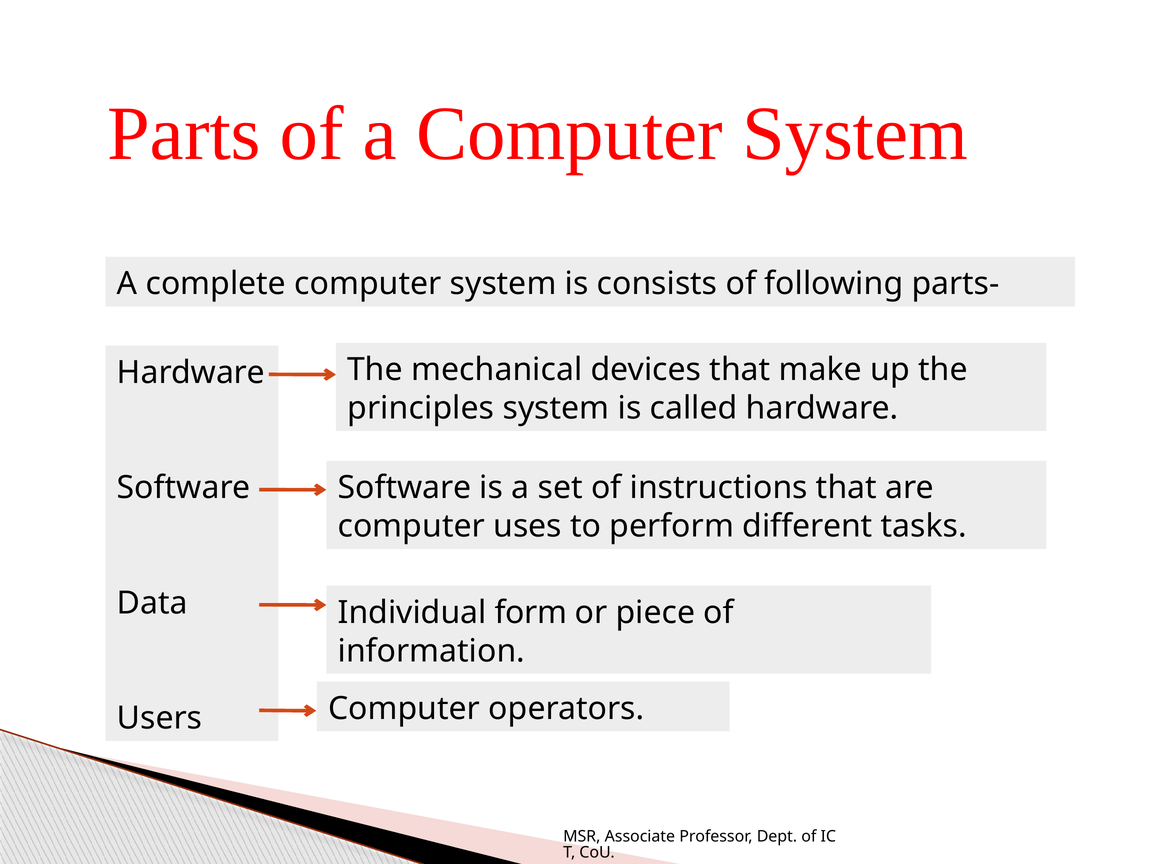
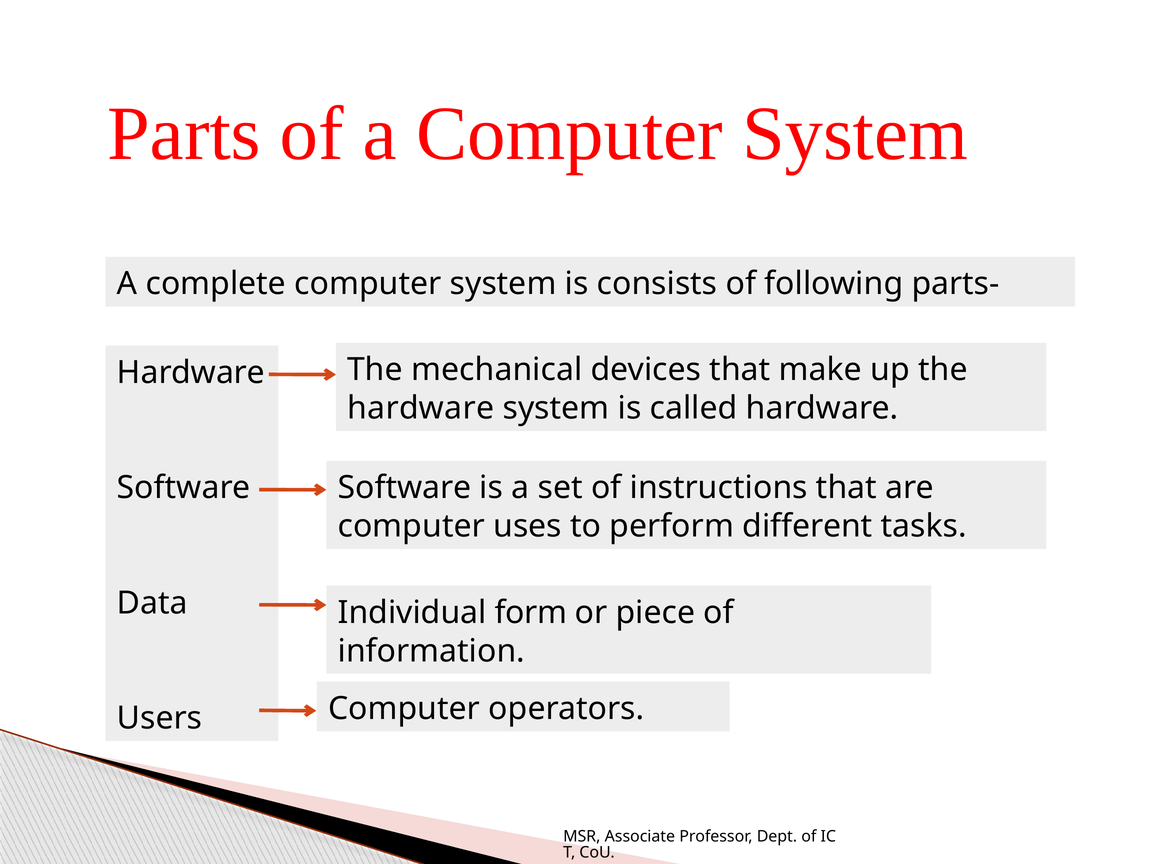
principles at (421, 408): principles -> hardware
